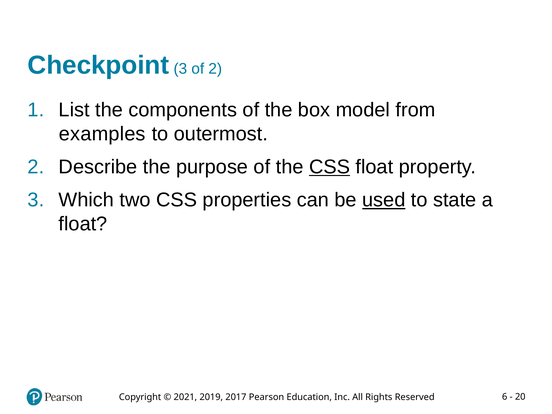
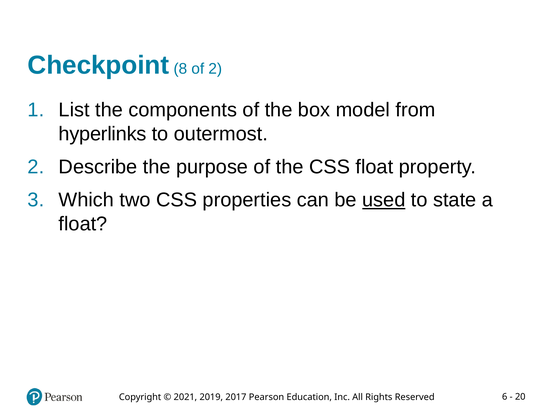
Checkpoint 3: 3 -> 8
examples: examples -> hyperlinks
CSS at (330, 167) underline: present -> none
